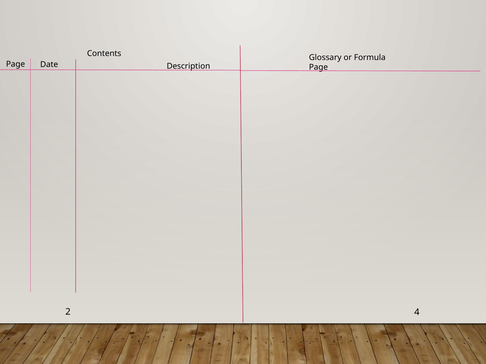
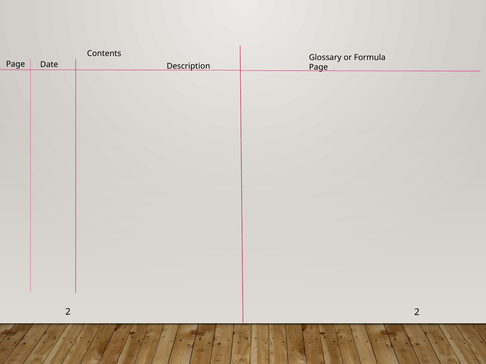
2 4: 4 -> 2
